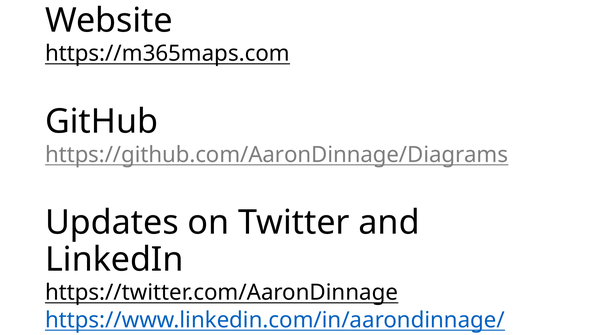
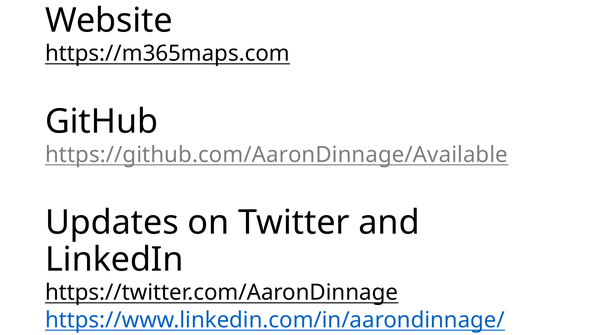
https://github.com/AaronDinnage/Diagrams: https://github.com/AaronDinnage/Diagrams -> https://github.com/AaronDinnage/Available
